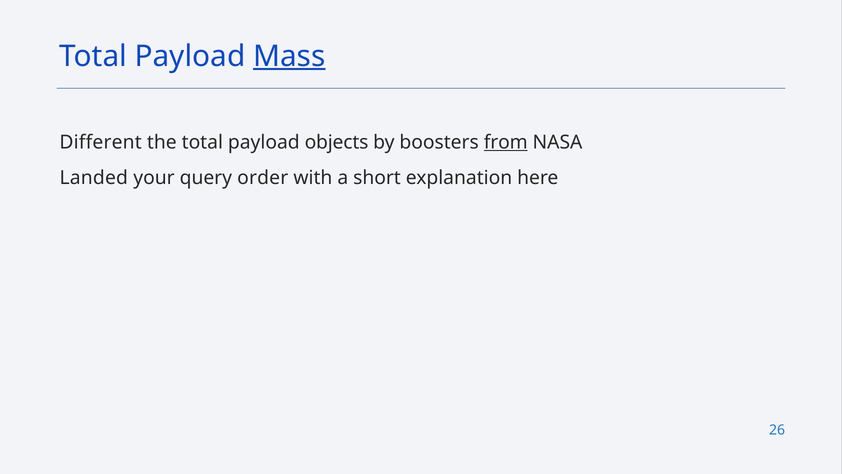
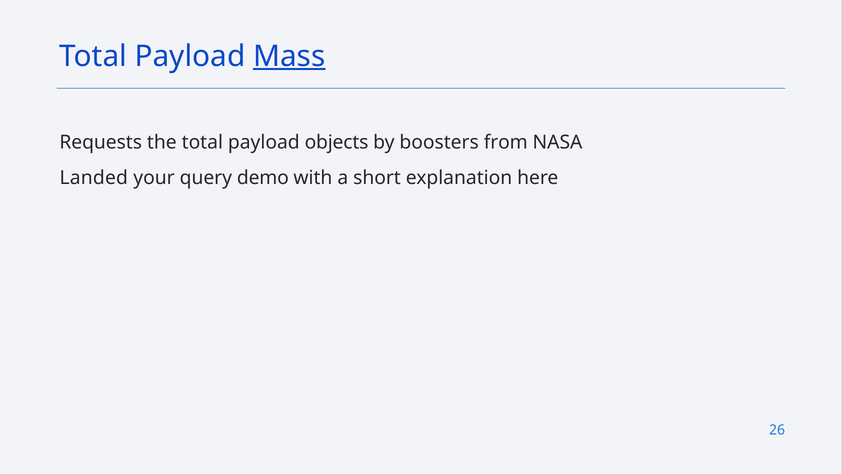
Different: Different -> Requests
from underline: present -> none
order: order -> demo
